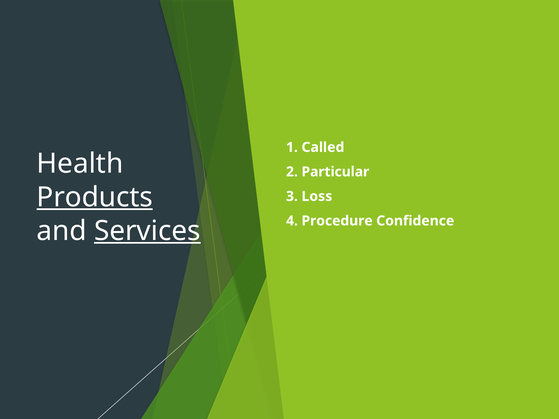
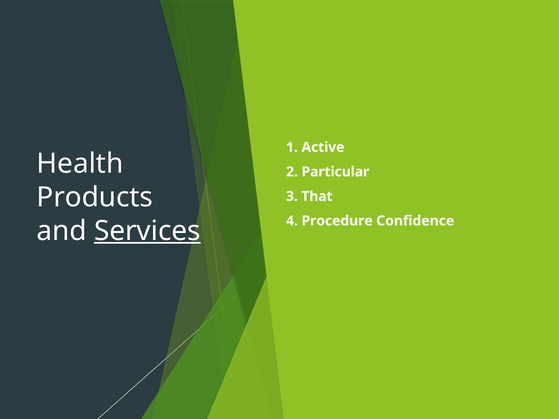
Called: Called -> Active
Products underline: present -> none
Loss: Loss -> That
